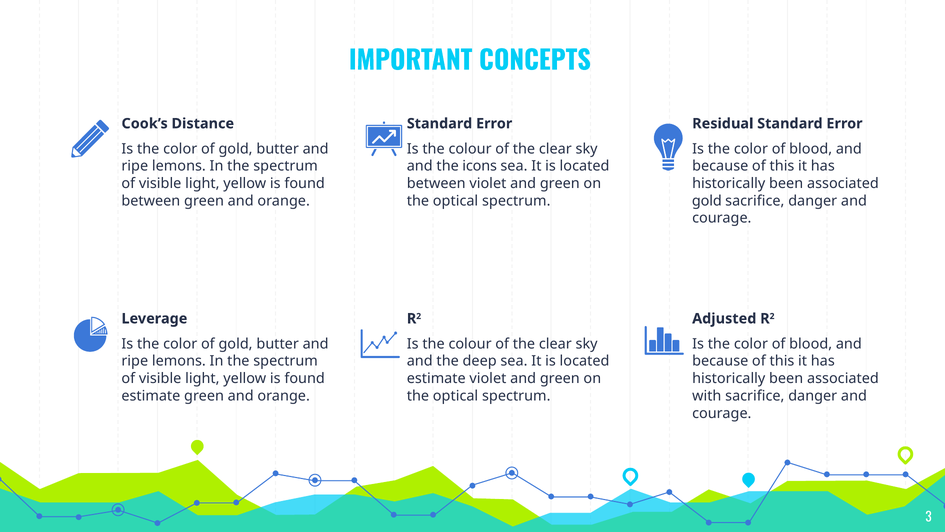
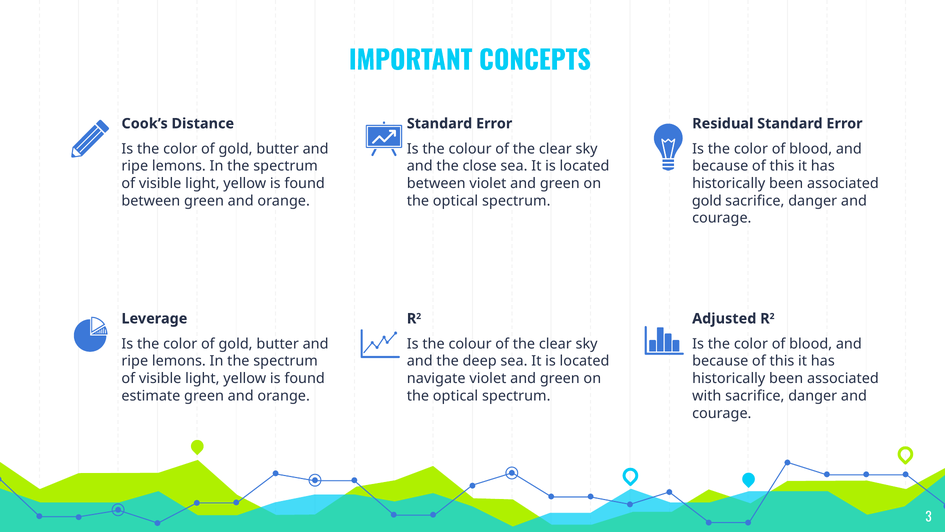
icons: icons -> close
estimate at (436, 378): estimate -> navigate
